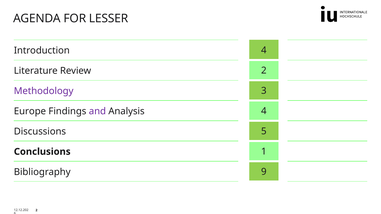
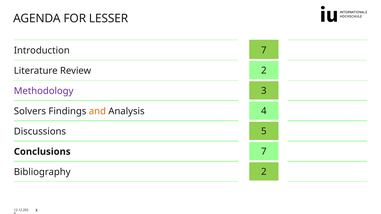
Introduction 4: 4 -> 7
Europe: Europe -> Solvers
and colour: purple -> orange
Conclusions 1: 1 -> 7
Bibliography 9: 9 -> 2
